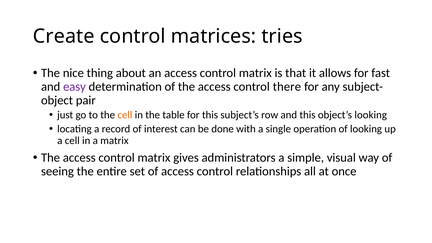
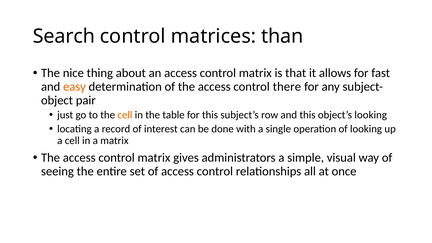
Create: Create -> Search
tries: tries -> than
easy colour: purple -> orange
